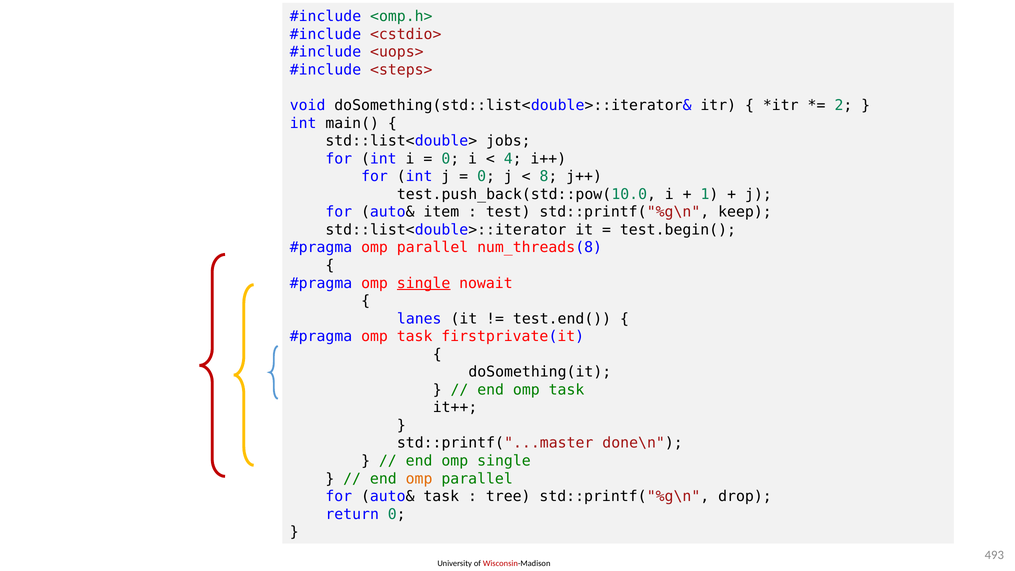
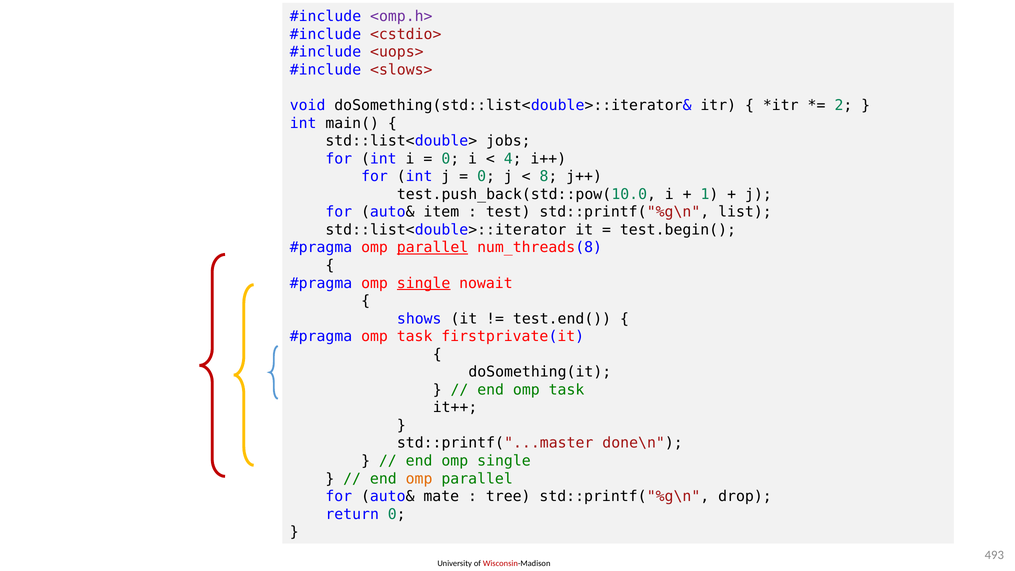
<omp.h> colour: green -> purple
<steps>: <steps> -> <slows>
keep: keep -> list
parallel at (433, 248) underline: none -> present
lanes: lanes -> shows
auto& task: task -> mate
